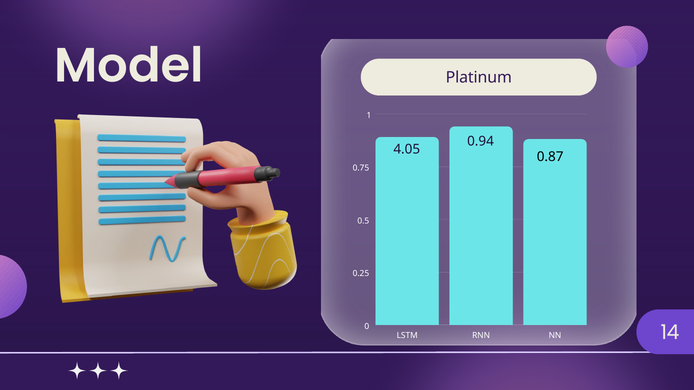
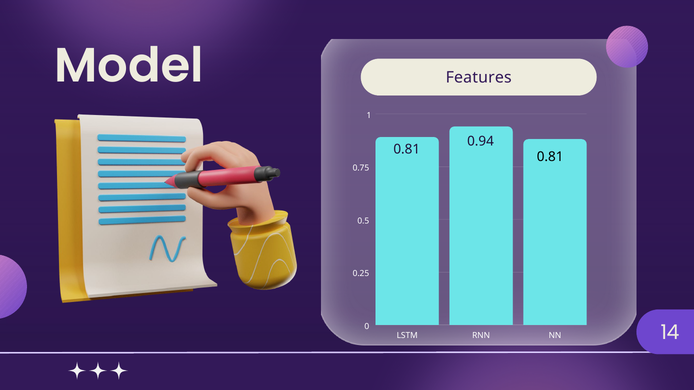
Platinum: Platinum -> Features
4.05 at (407, 149): 4.05 -> 0.81
0.87 at (550, 157): 0.87 -> 0.81
